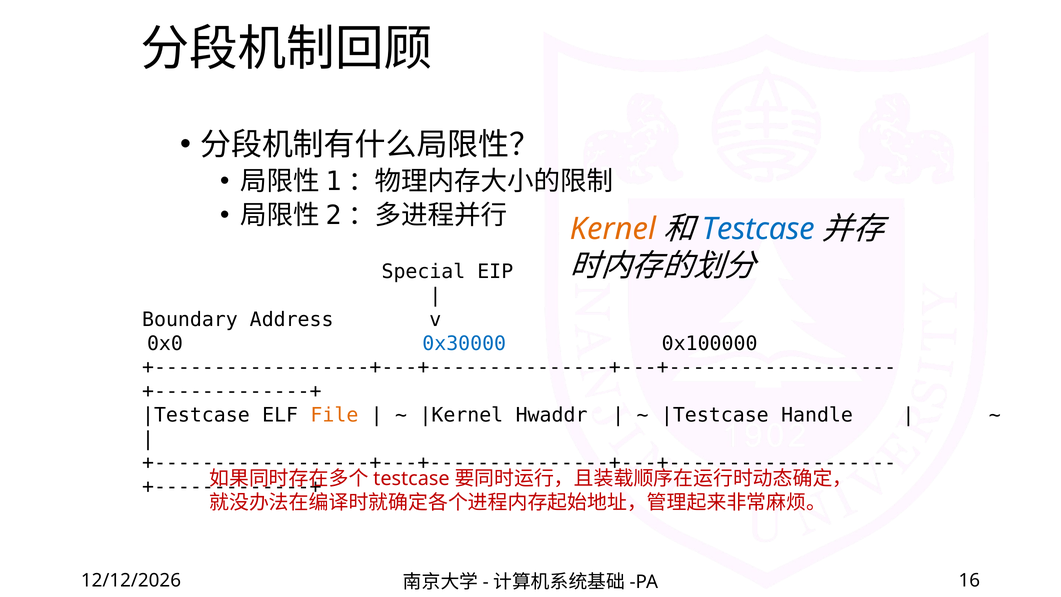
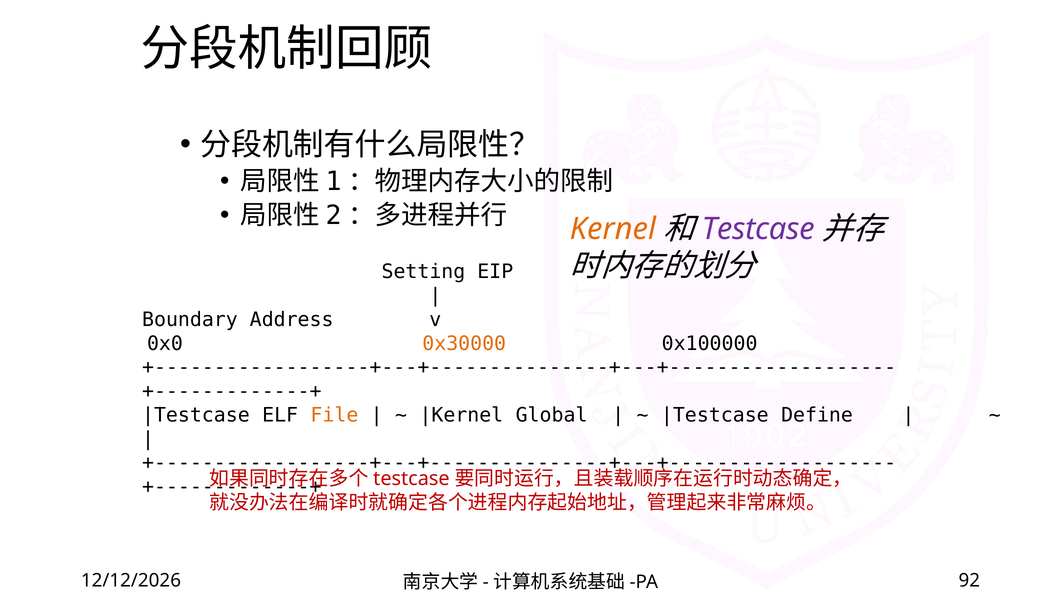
Testcase colour: blue -> purple
Special: Special -> Setting
0x30000 colour: blue -> orange
Hwaddr: Hwaddr -> Global
Handle: Handle -> Define
16: 16 -> 92
